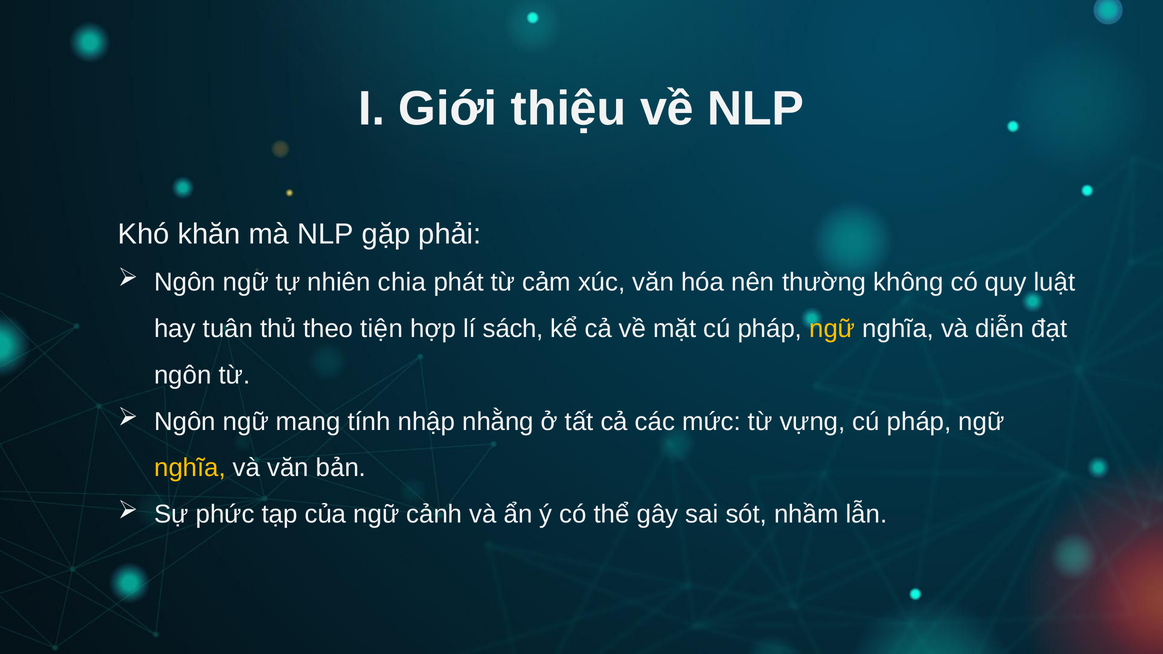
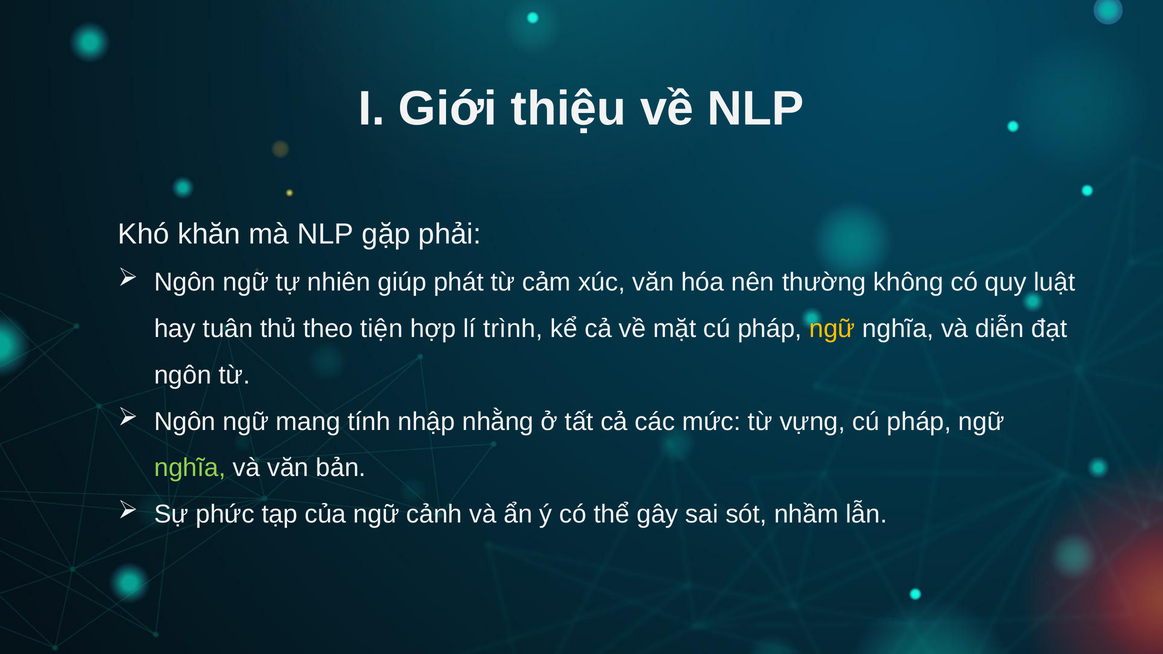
chia: chia -> giúp
sách: sách -> trình
nghĩa at (190, 468) colour: yellow -> light green
